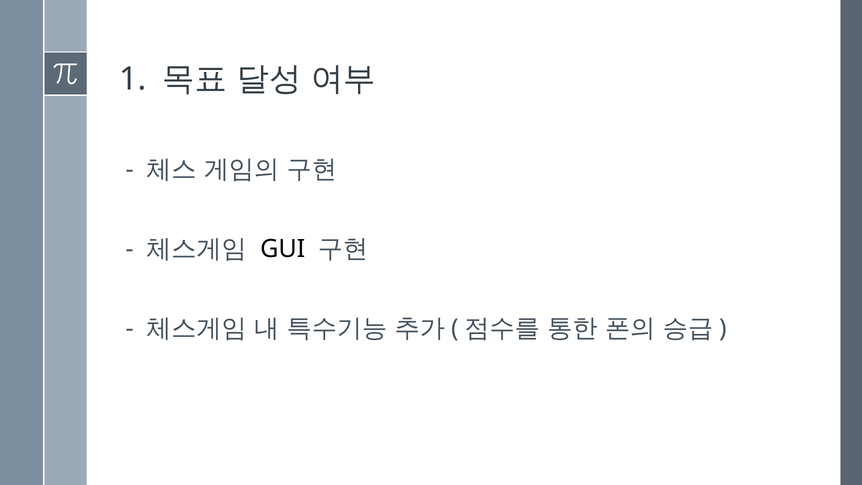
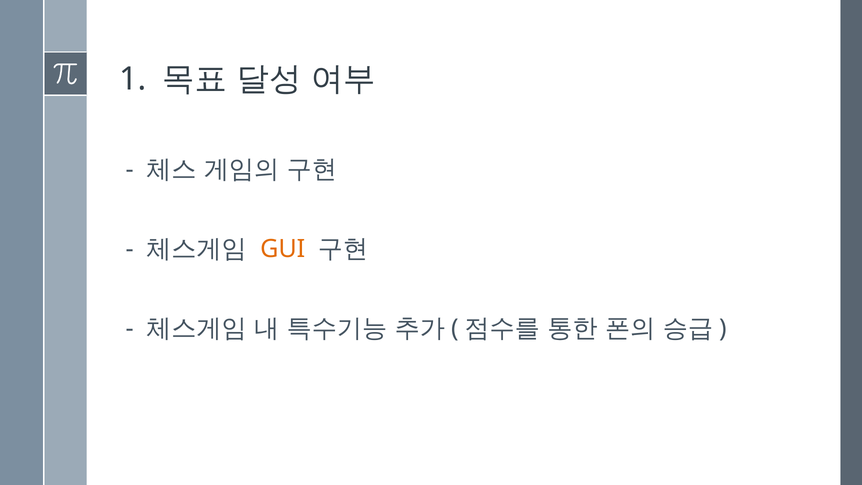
GUI colour: black -> orange
